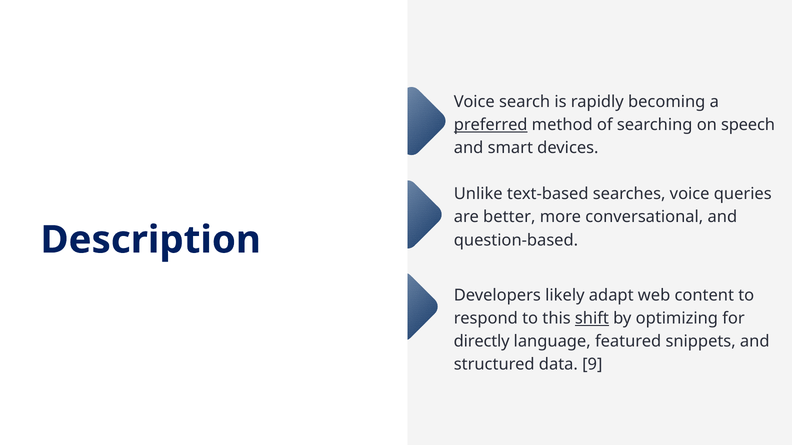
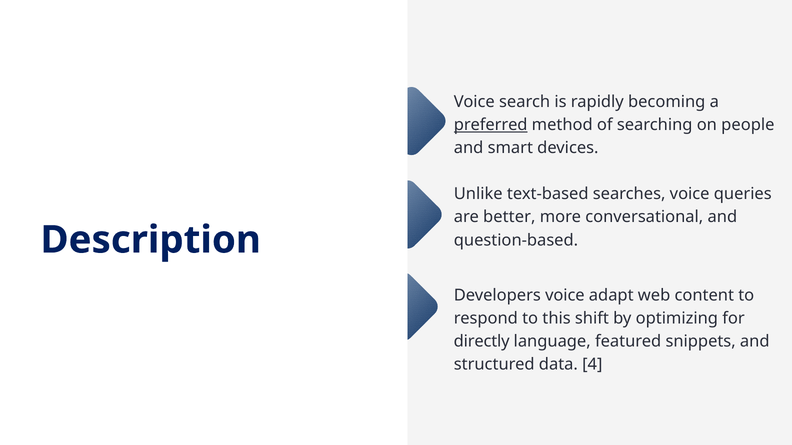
speech: speech -> people
Developers likely: likely -> voice
shift underline: present -> none
9: 9 -> 4
